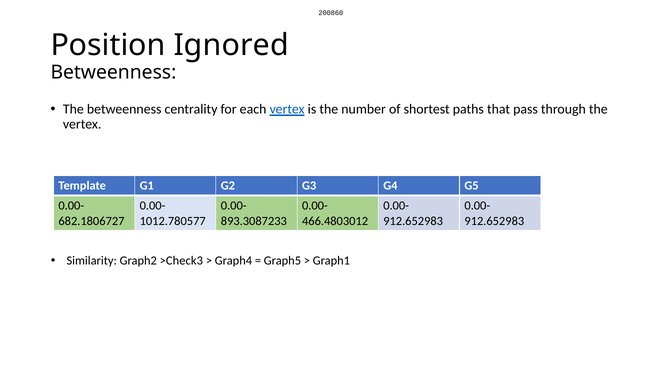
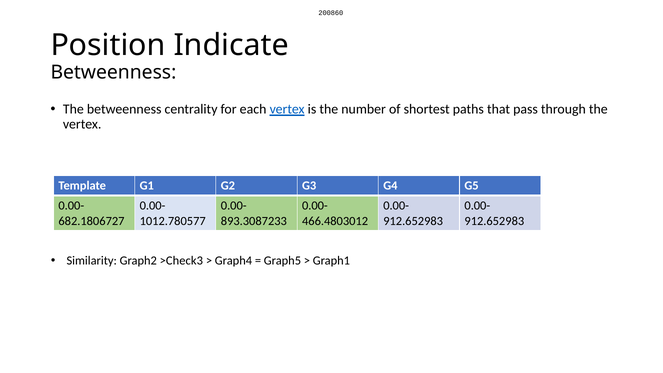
Ignored: Ignored -> Indicate
